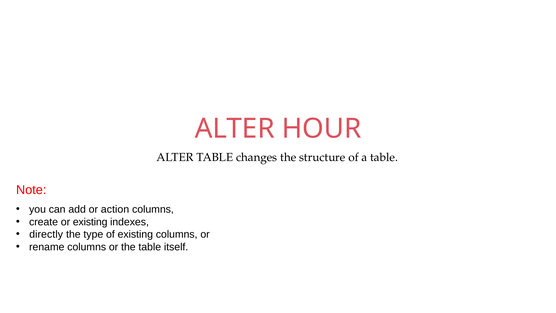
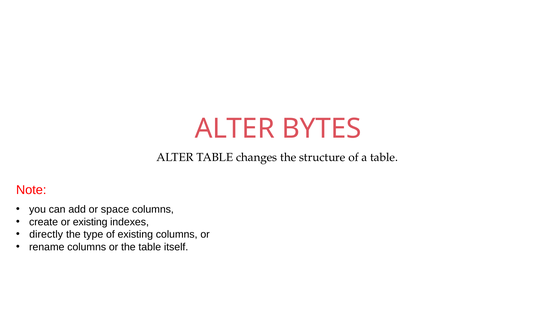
HOUR: HOUR -> BYTES
action: action -> space
